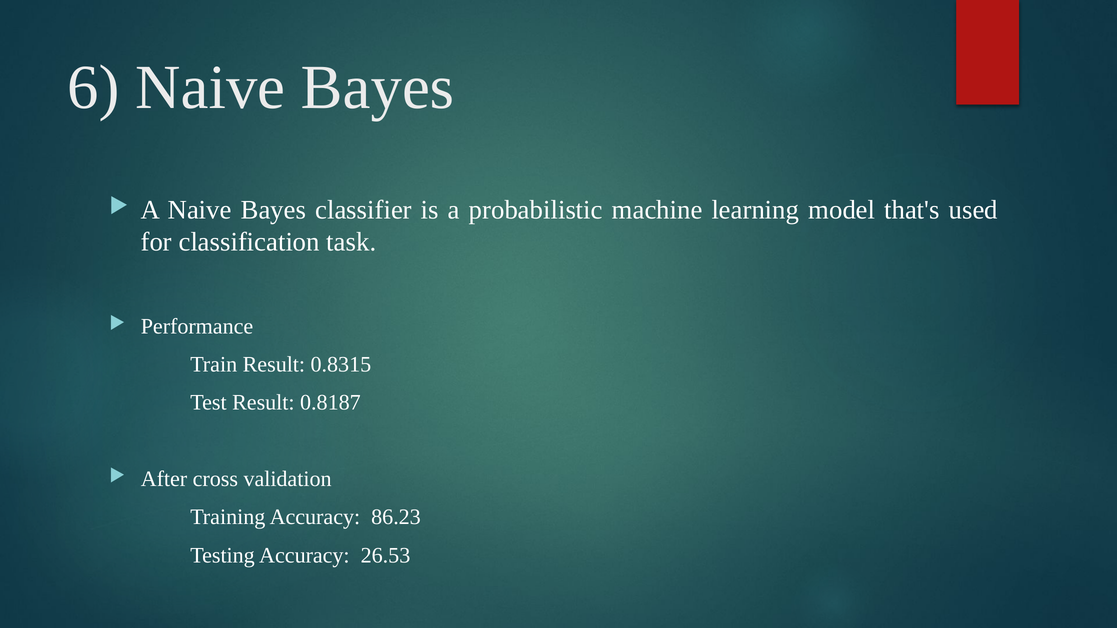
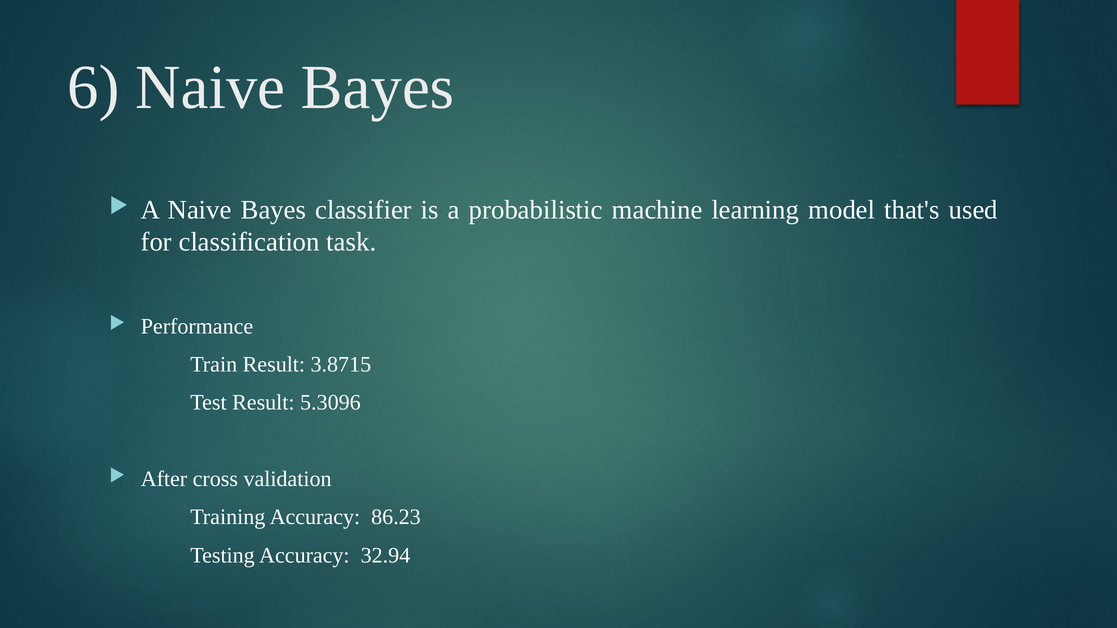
0.8315: 0.8315 -> 3.8715
0.8187: 0.8187 -> 5.3096
26.53: 26.53 -> 32.94
